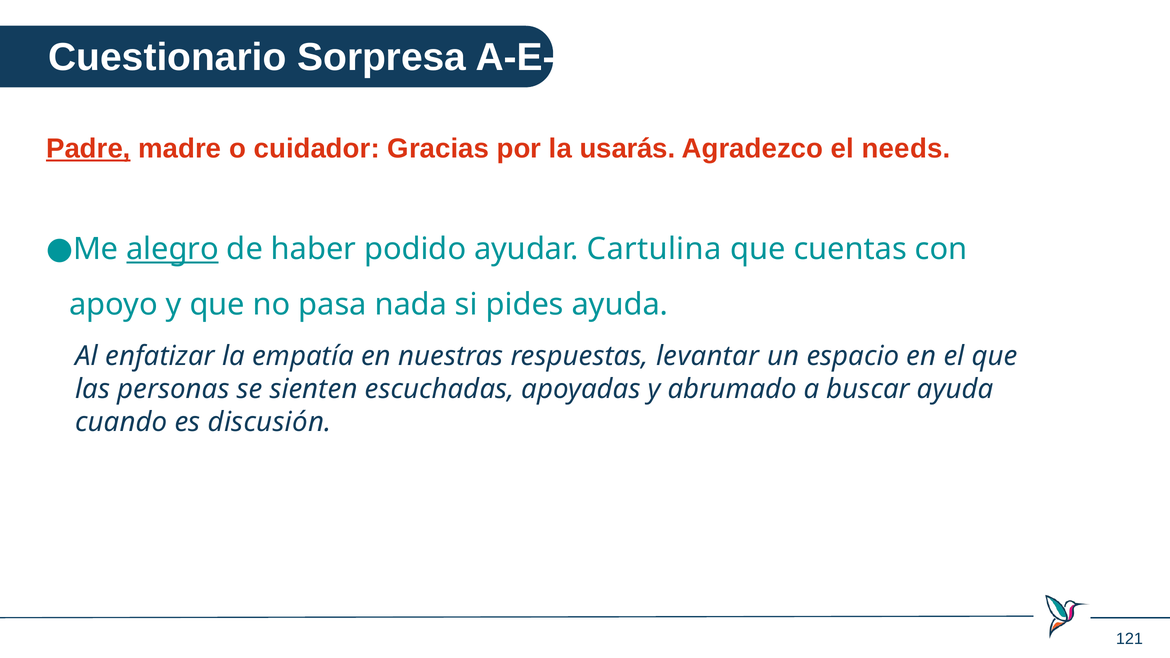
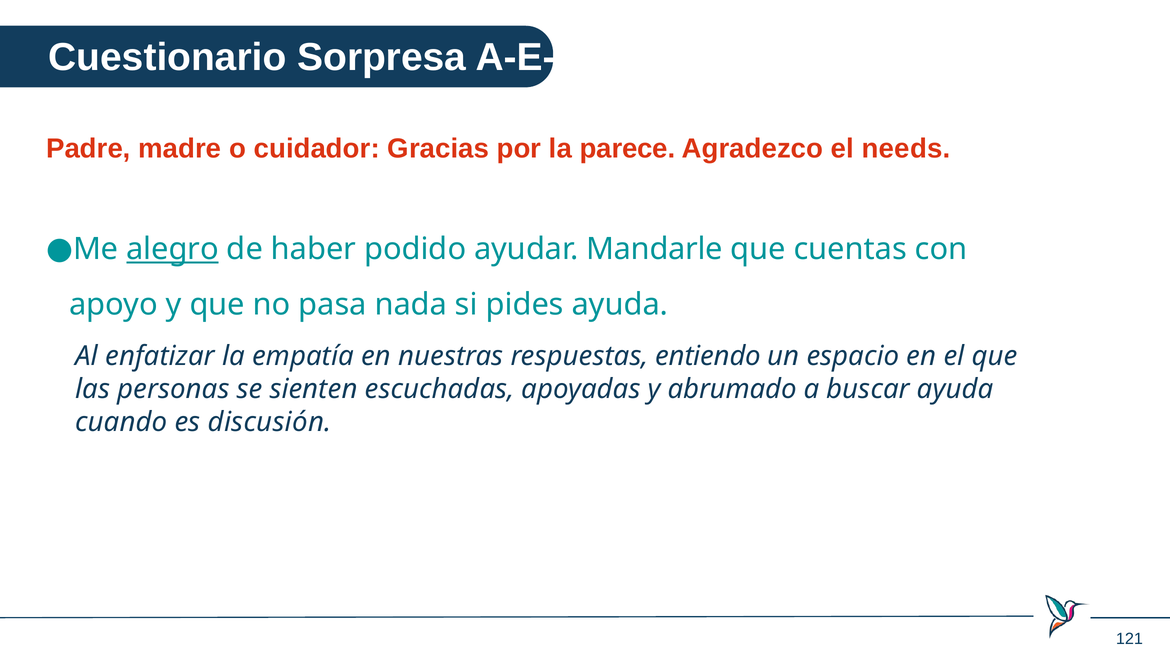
Padre underline: present -> none
usarás: usarás -> parece
Cartulina: Cartulina -> Mandarle
levantar: levantar -> entiendo
